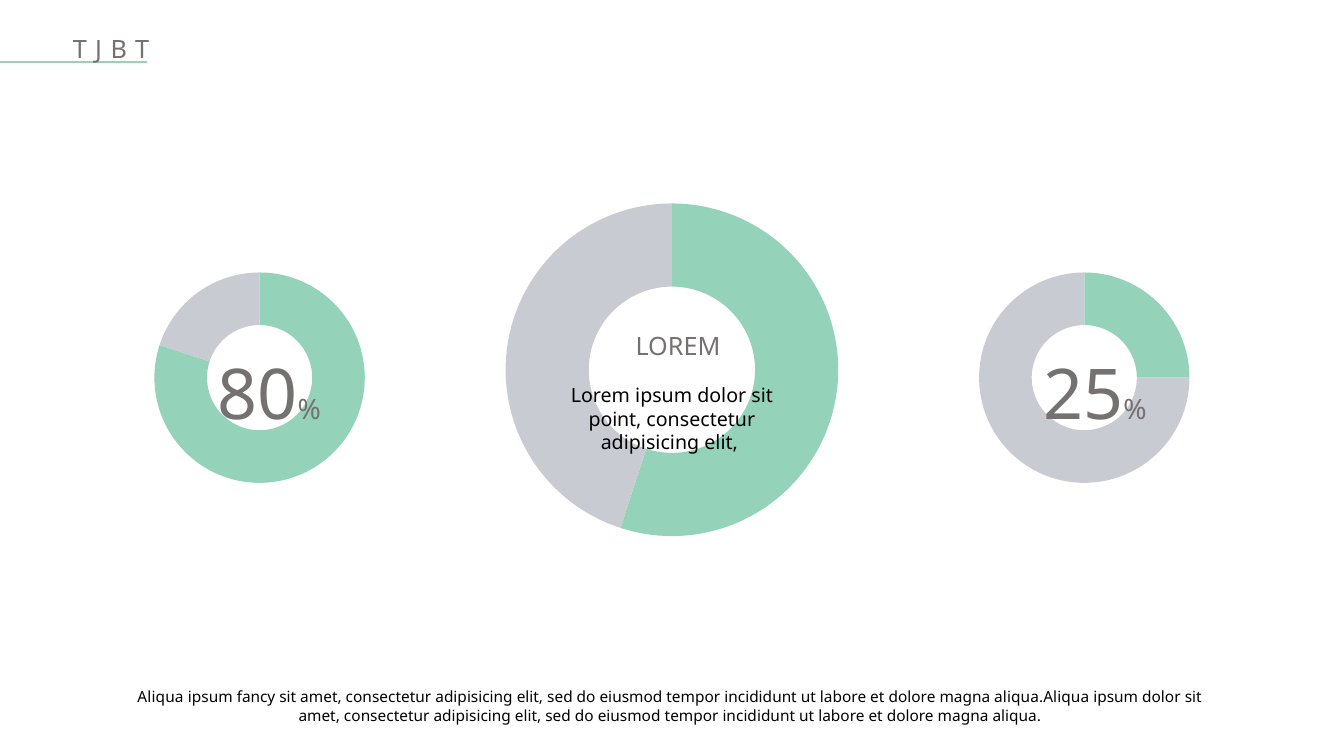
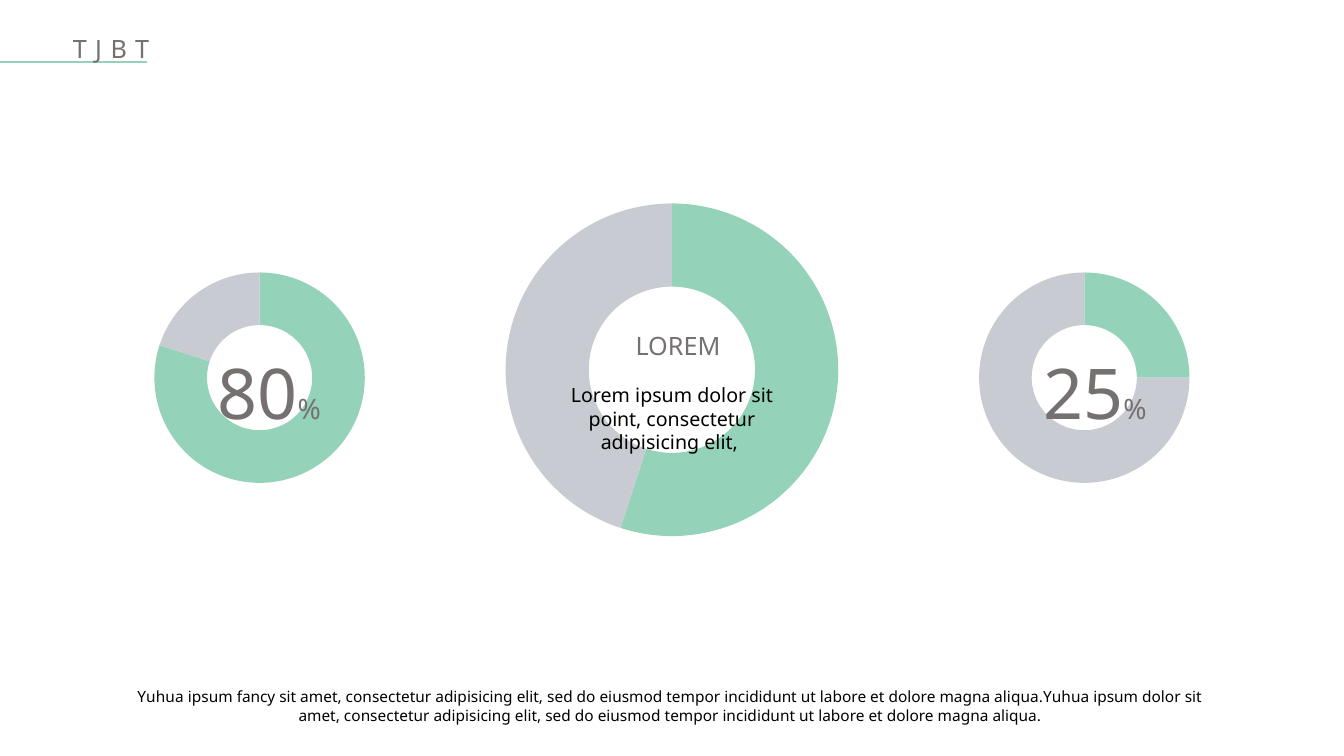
Aliqua at (160, 698): Aliqua -> Yuhua
aliqua.Aliqua: aliqua.Aliqua -> aliqua.Yuhua
